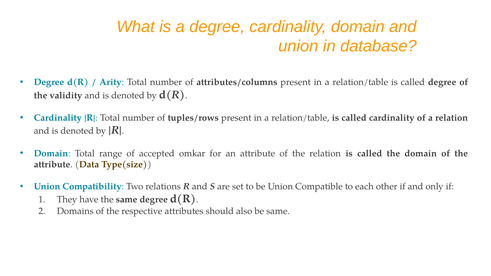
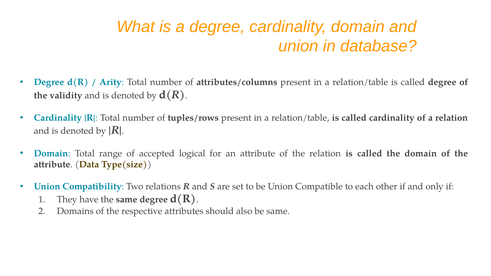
omkar: omkar -> logical
